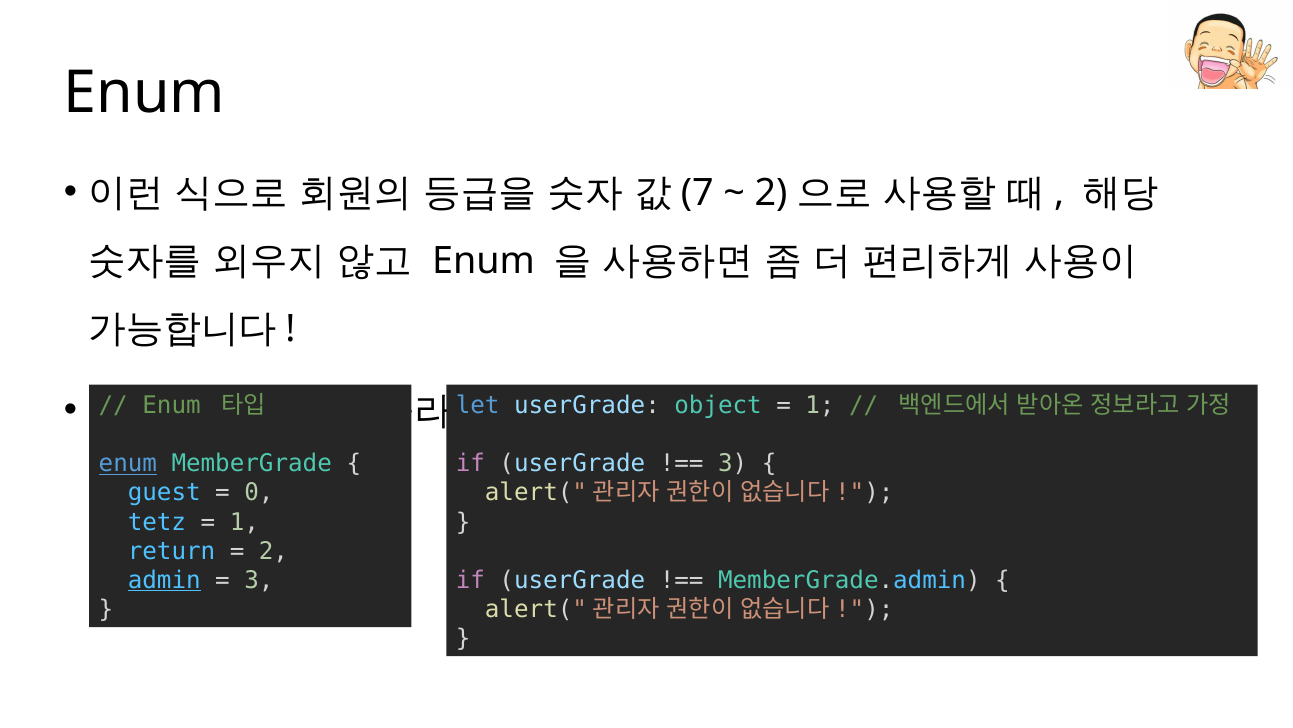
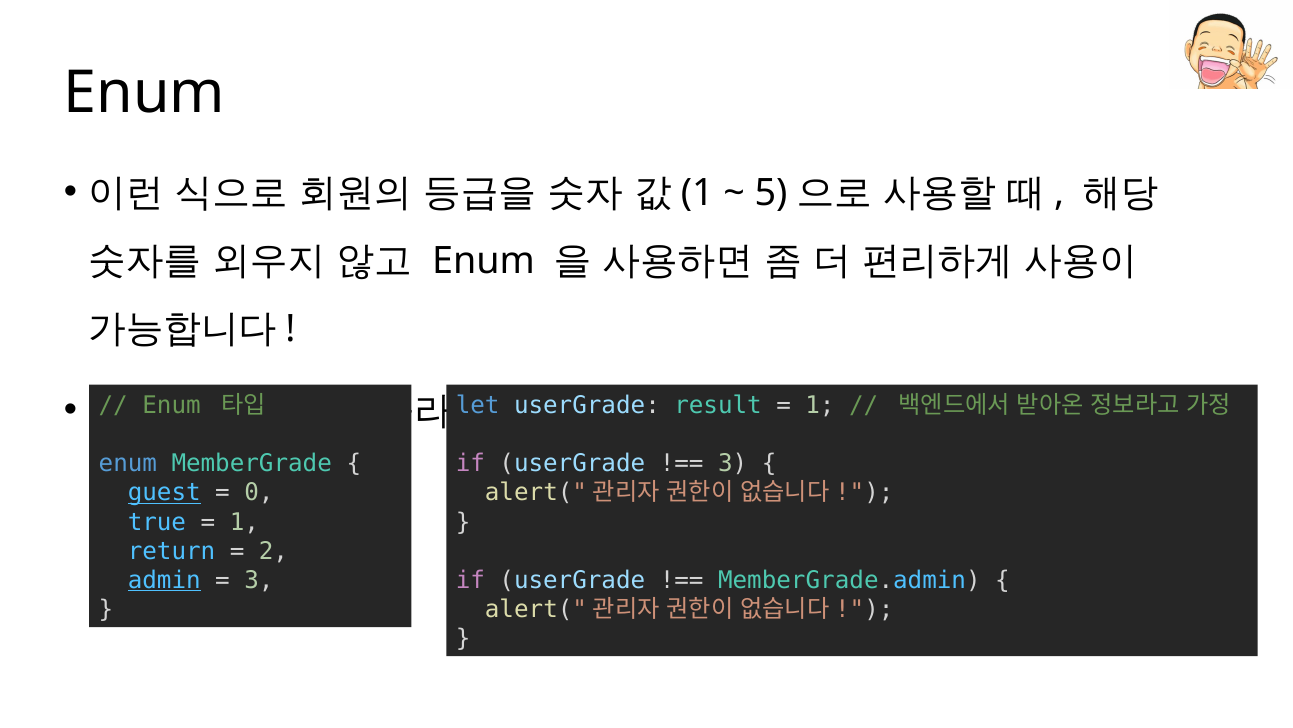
7 at (697, 193): 7 -> 1
2 at (771, 193): 2 -> 5
object: object -> result
enum at (128, 463) underline: present -> none
guest underline: none -> present
tetz: tetz -> true
